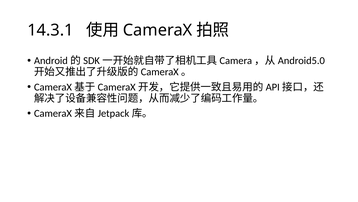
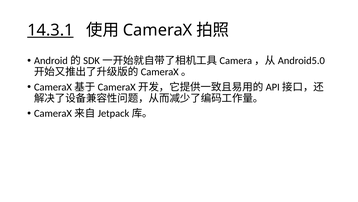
14.3.1 underline: none -> present
